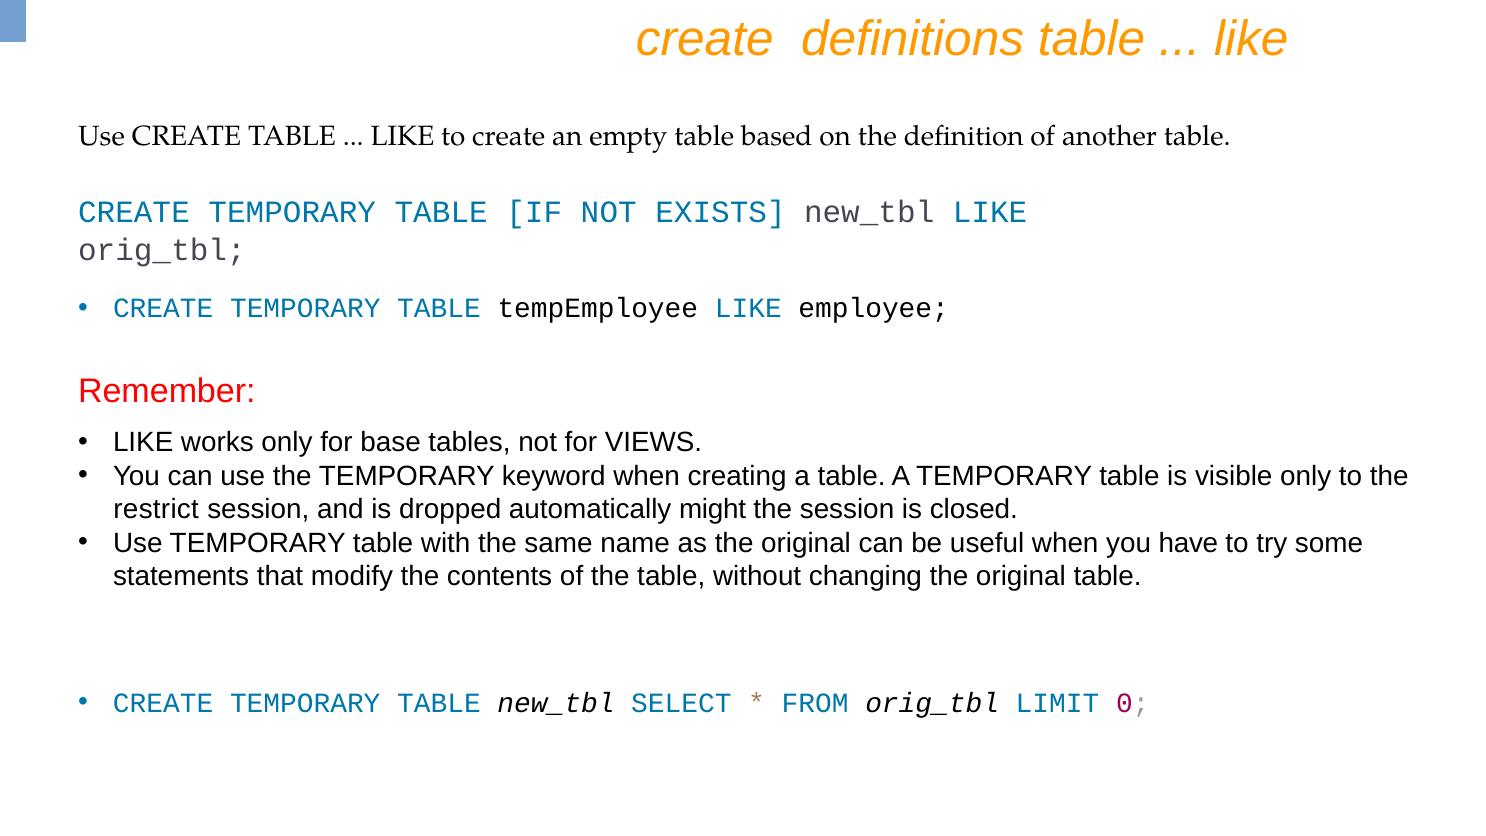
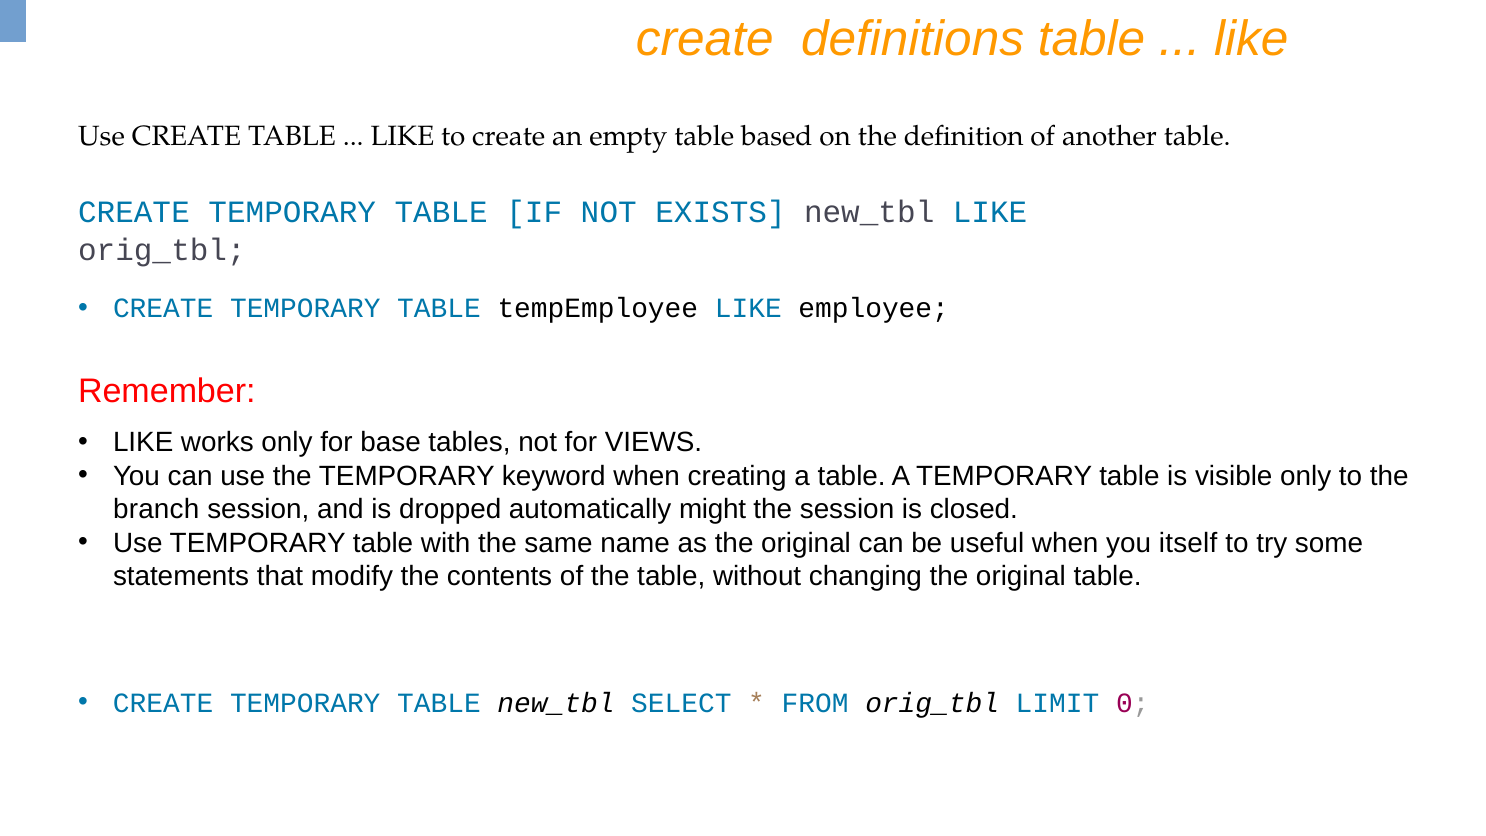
restrict: restrict -> branch
have: have -> itself
